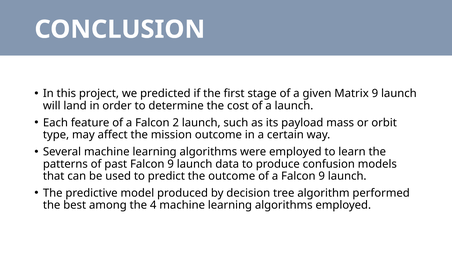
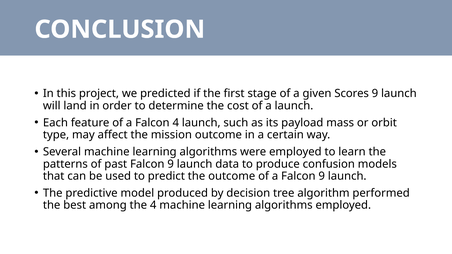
Matrix: Matrix -> Scores
Falcon 2: 2 -> 4
